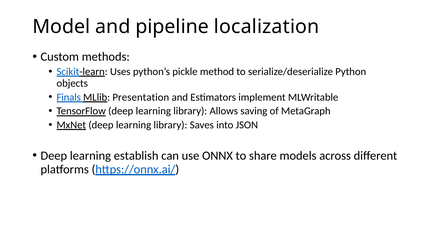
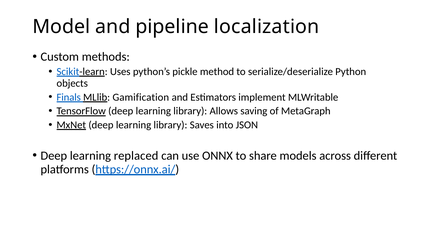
Presentation: Presentation -> Gamification
establish: establish -> replaced
